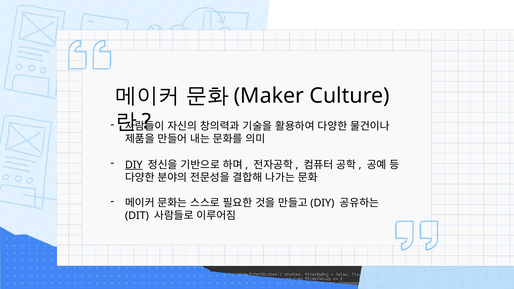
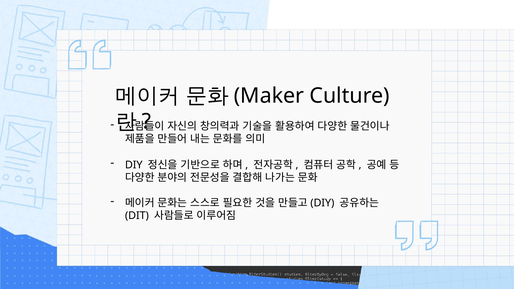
DIY at (134, 165) underline: present -> none
